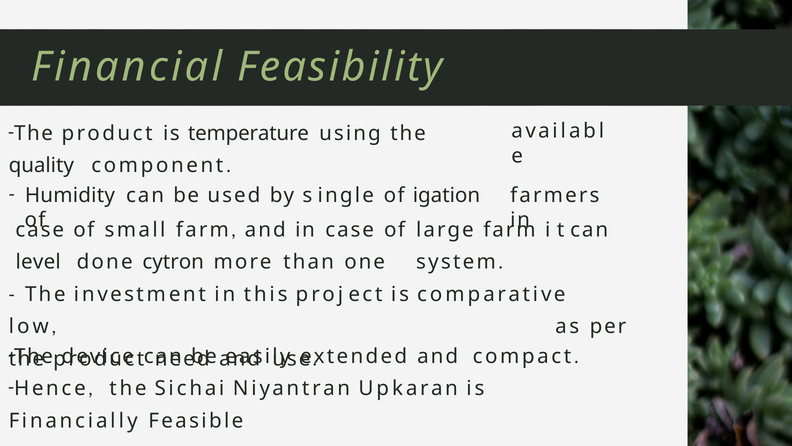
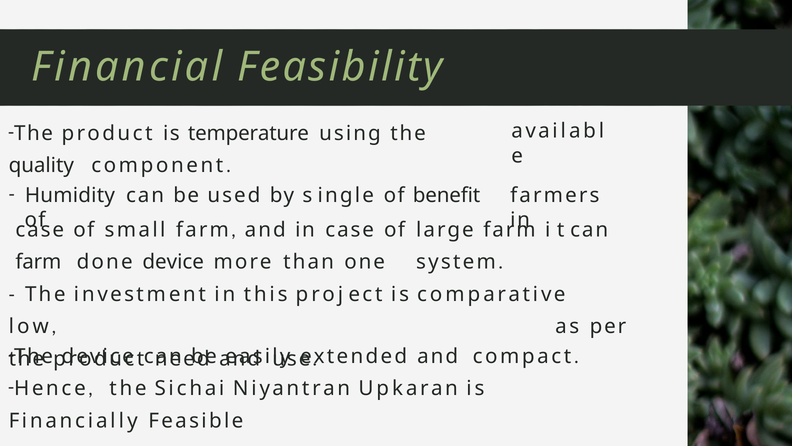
igation: igation -> benefit
level at (38, 262): level -> farm
done cytron: cytron -> device
